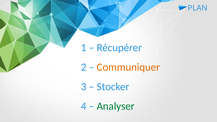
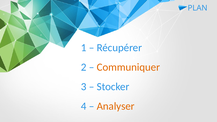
Analyser colour: green -> orange
